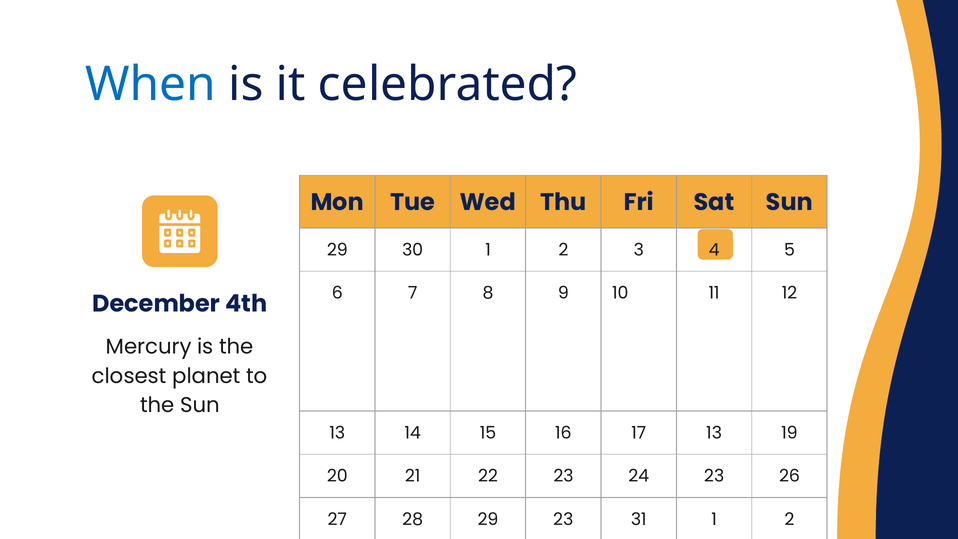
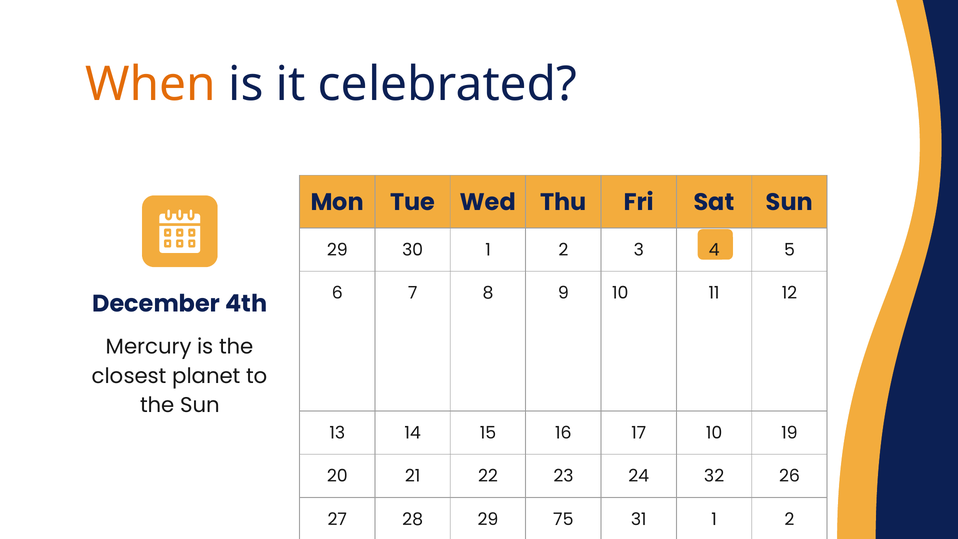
When colour: blue -> orange
17 13: 13 -> 10
24 23: 23 -> 32
29 23: 23 -> 75
